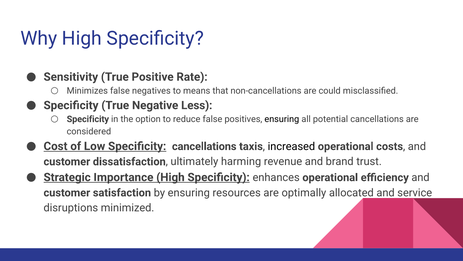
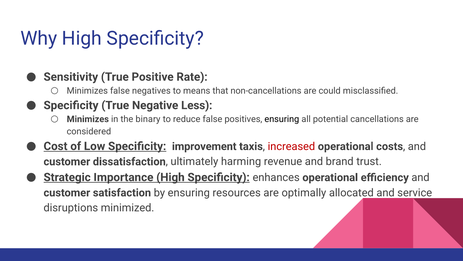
Specificity at (88, 119): Specificity -> Minimizes
option: option -> binary
Specificity cancellations: cancellations -> improvement
increased colour: black -> red
